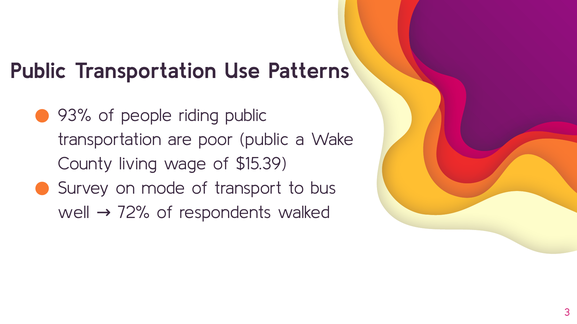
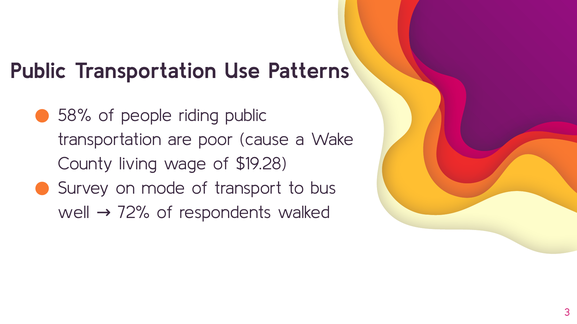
93%: 93% -> 58%
poor public: public -> cause
$15.39: $15.39 -> $19.28
